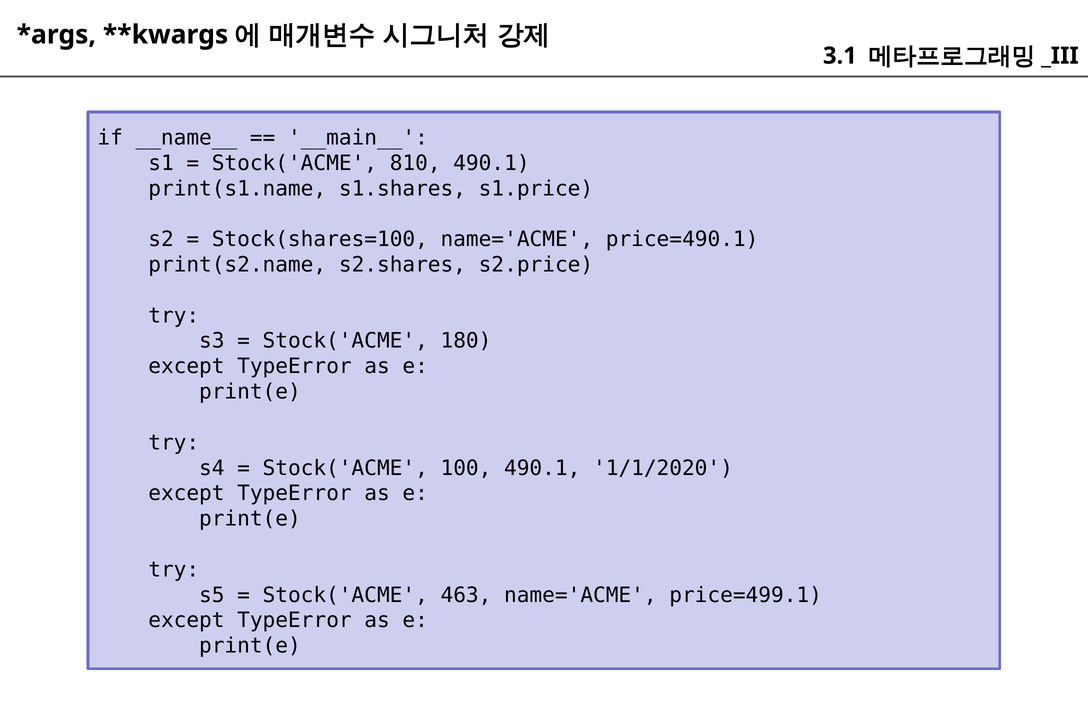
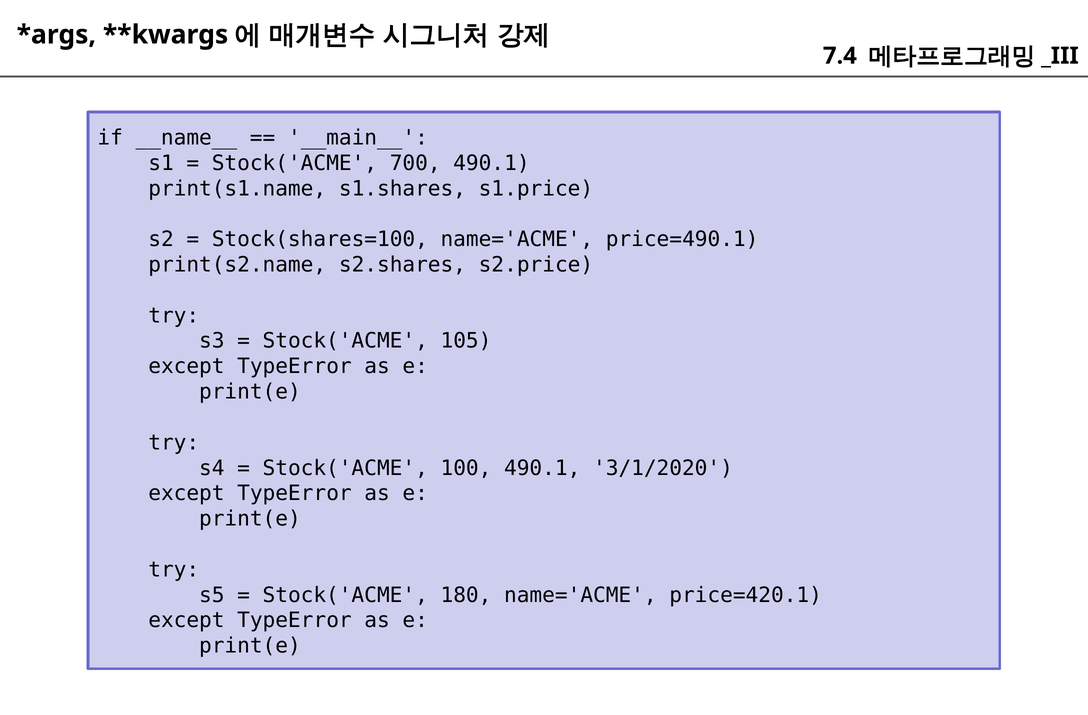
3.1: 3.1 -> 7.4
810: 810 -> 700
180: 180 -> 105
1/1/2020: 1/1/2020 -> 3/1/2020
463: 463 -> 180
price=499.1: price=499.1 -> price=420.1
